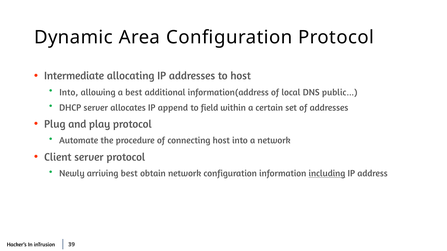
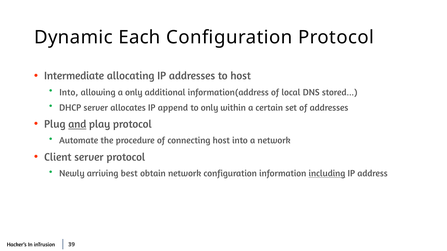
Area: Area -> Each
a best: best -> only
public: public -> stored
to field: field -> only
and underline: none -> present
